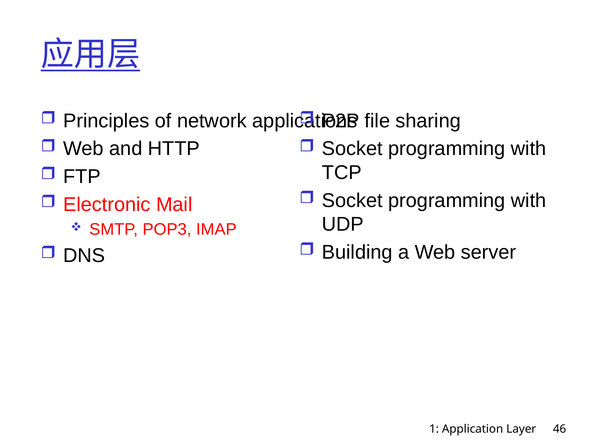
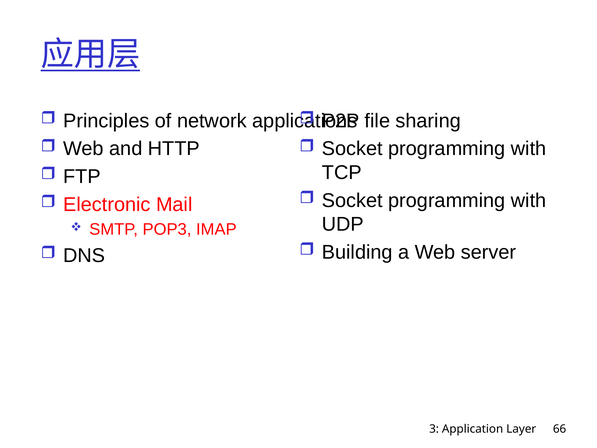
1: 1 -> 3
46: 46 -> 66
